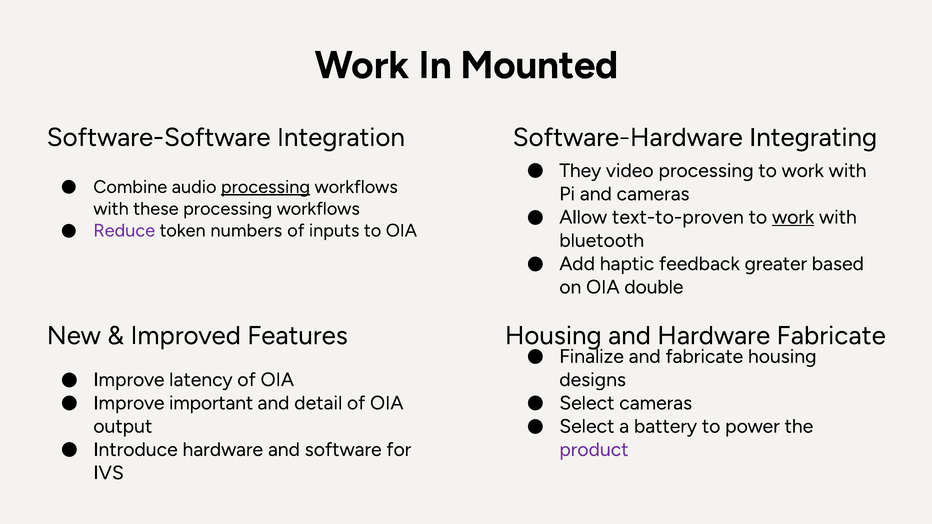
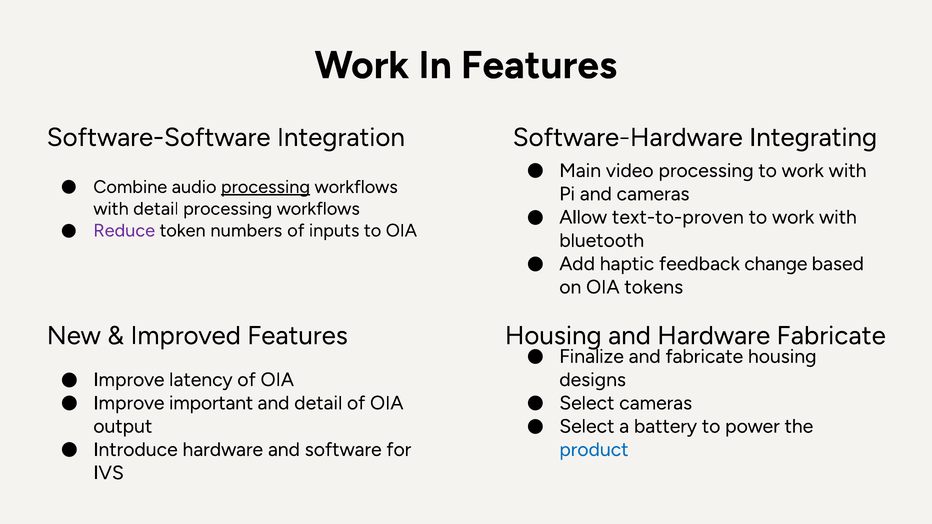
In Mounted: Mounted -> Features
They: They -> Main
with these: these -> detail
work at (793, 217) underline: present -> none
greater: greater -> change
double: double -> tokens
product colour: purple -> blue
